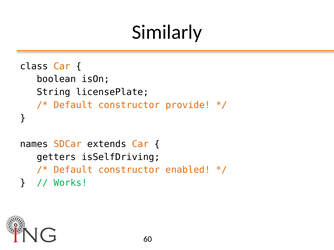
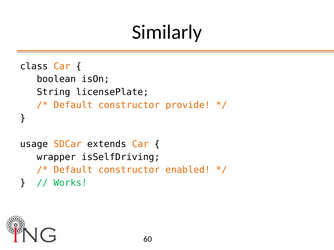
names: names -> usage
getters: getters -> wrapper
